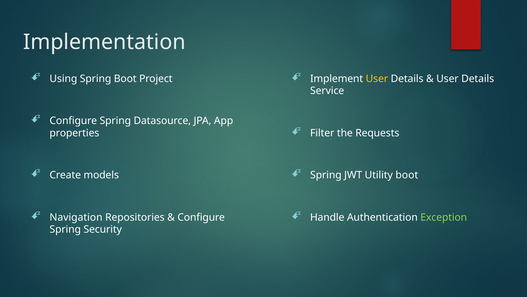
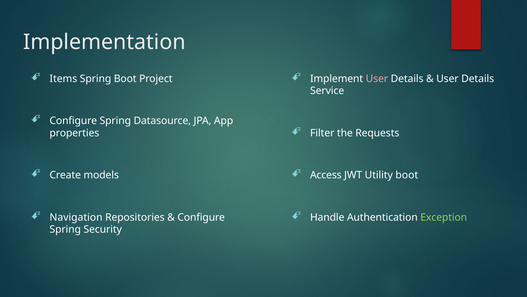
Using: Using -> Items
User at (377, 79) colour: yellow -> pink
Spring at (326, 175): Spring -> Access
